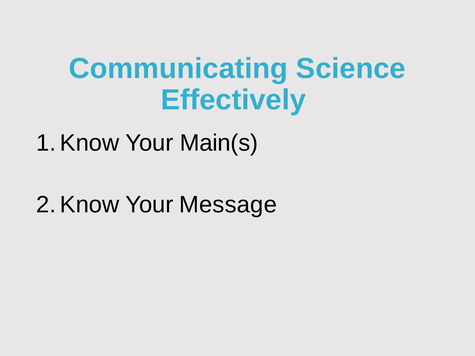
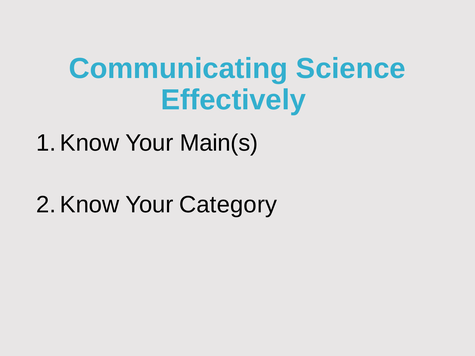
Message: Message -> Category
